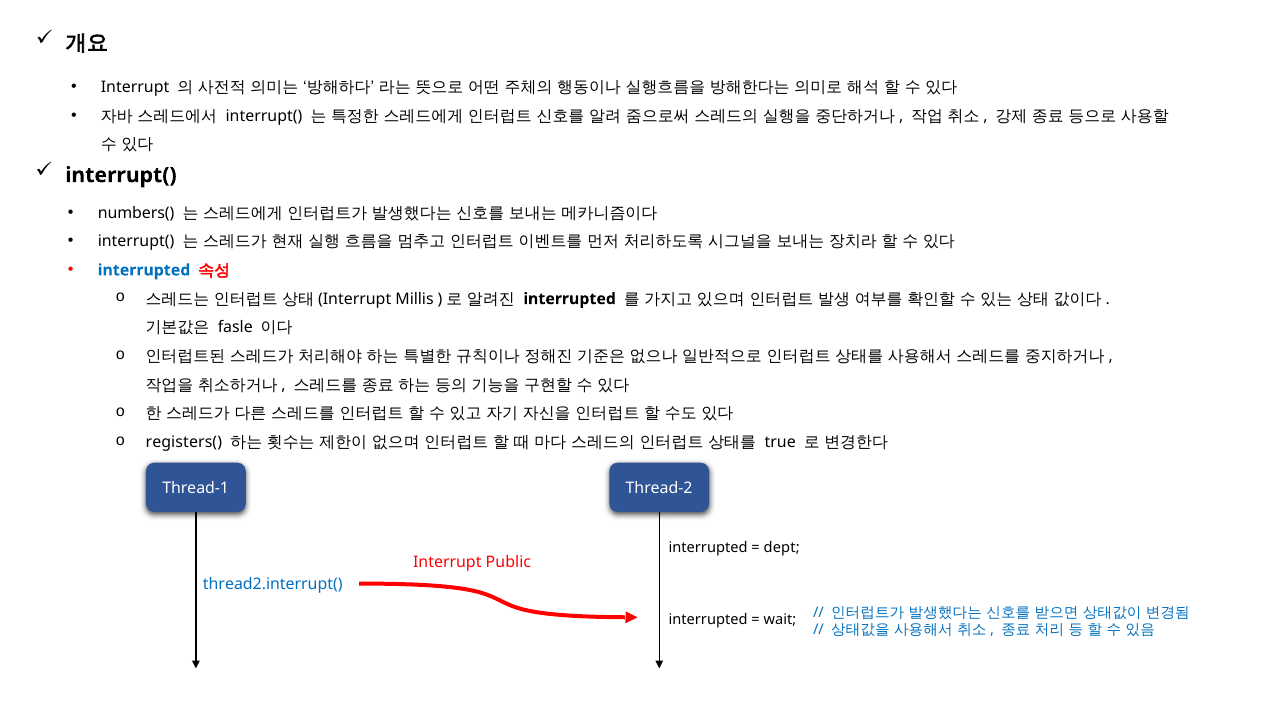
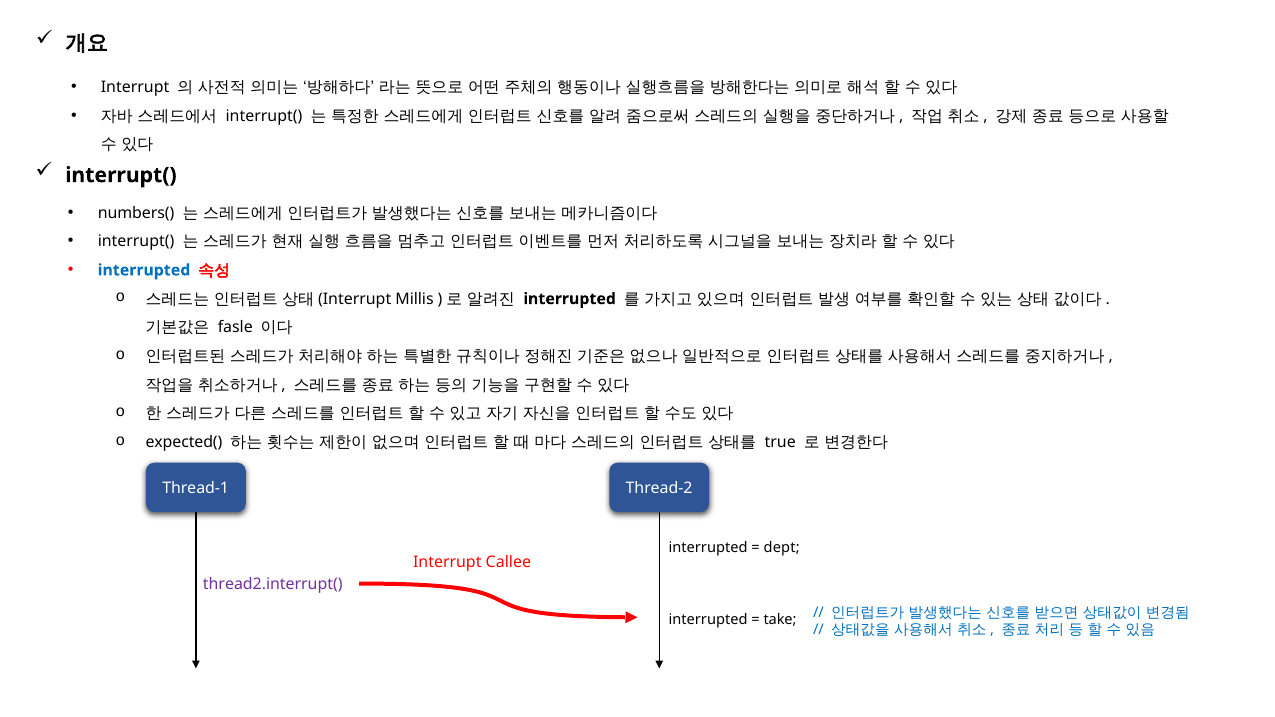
registers(: registers( -> expected(
Public: Public -> Callee
thread2.interrupt( colour: blue -> purple
wait: wait -> take
